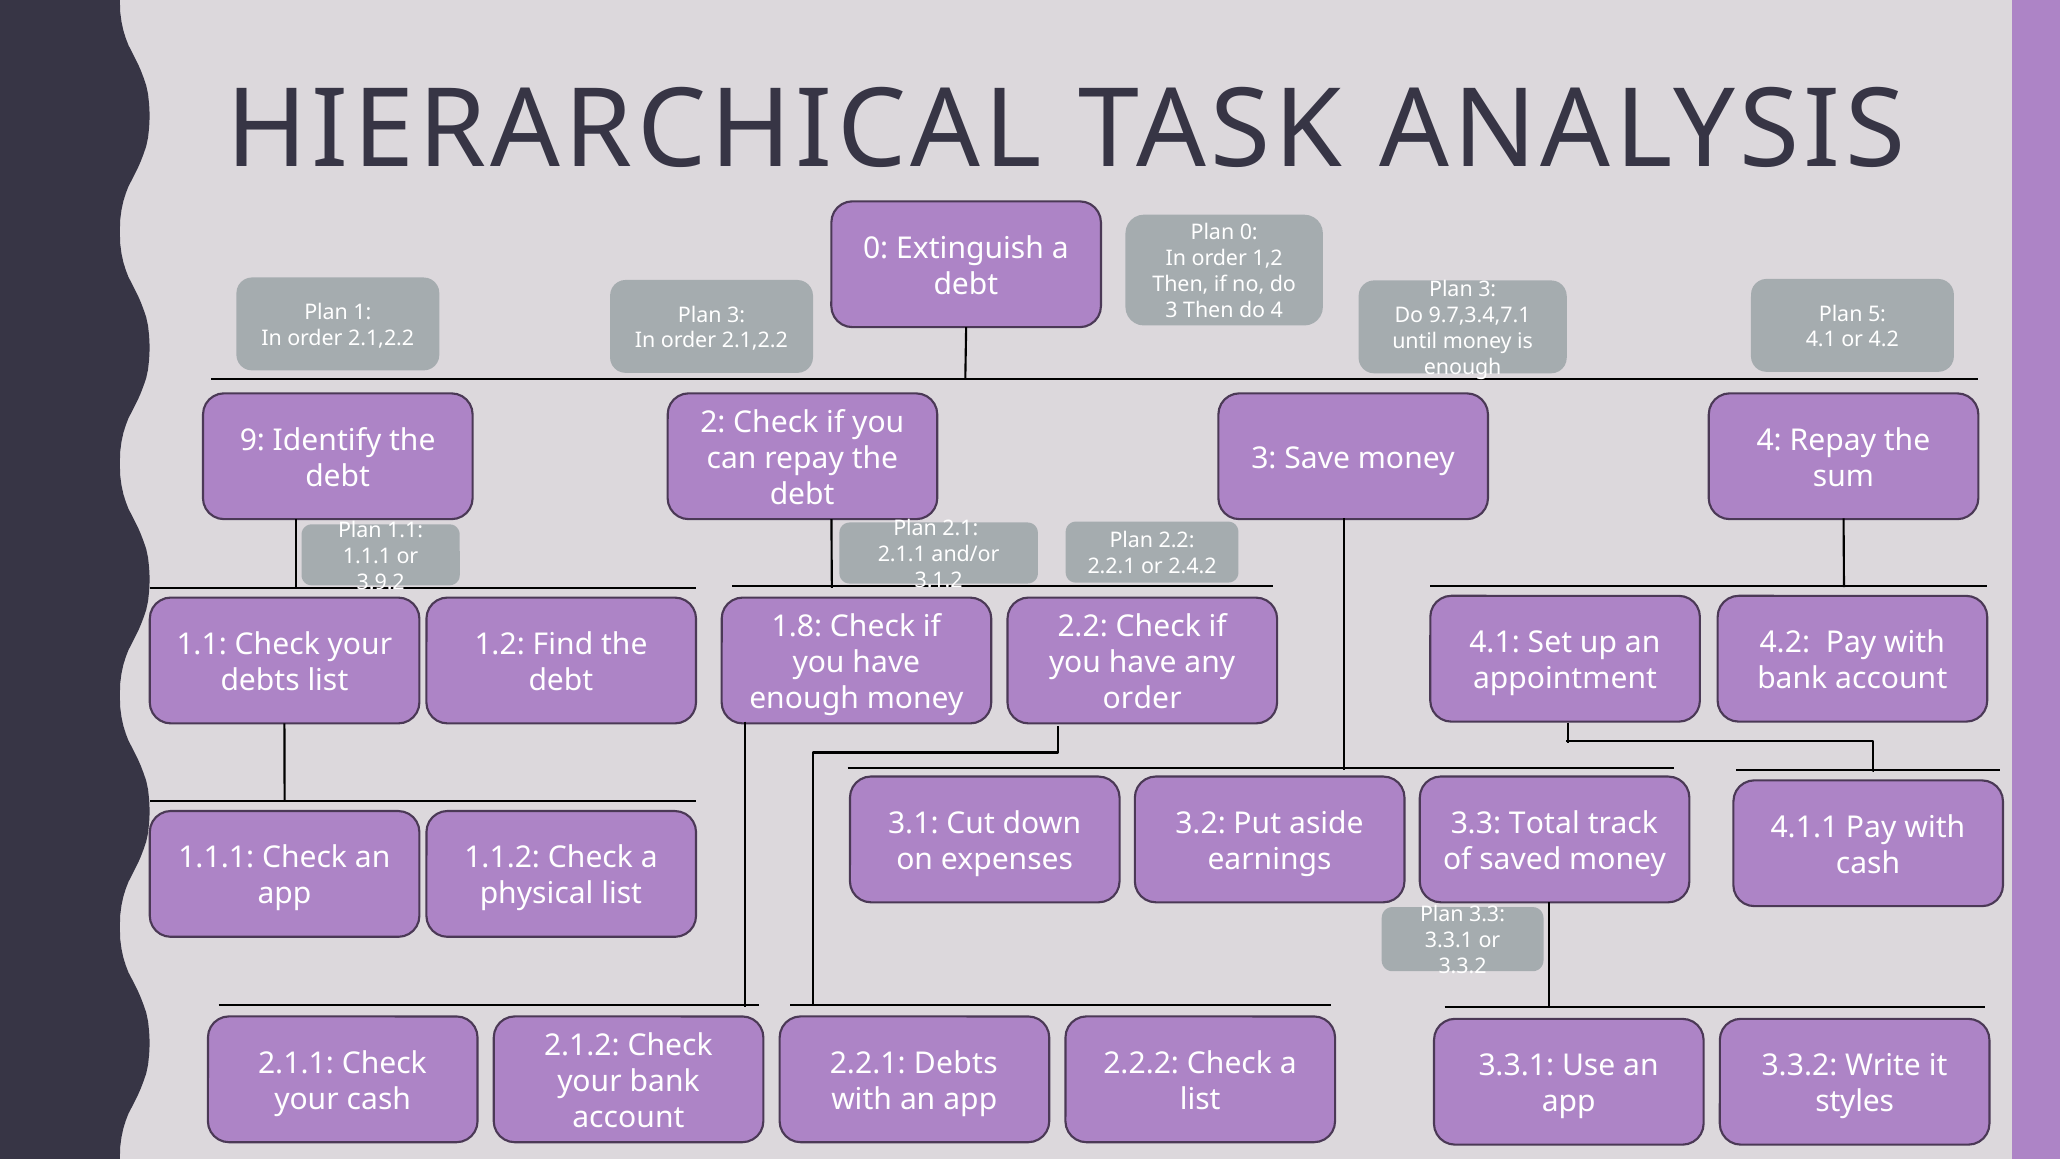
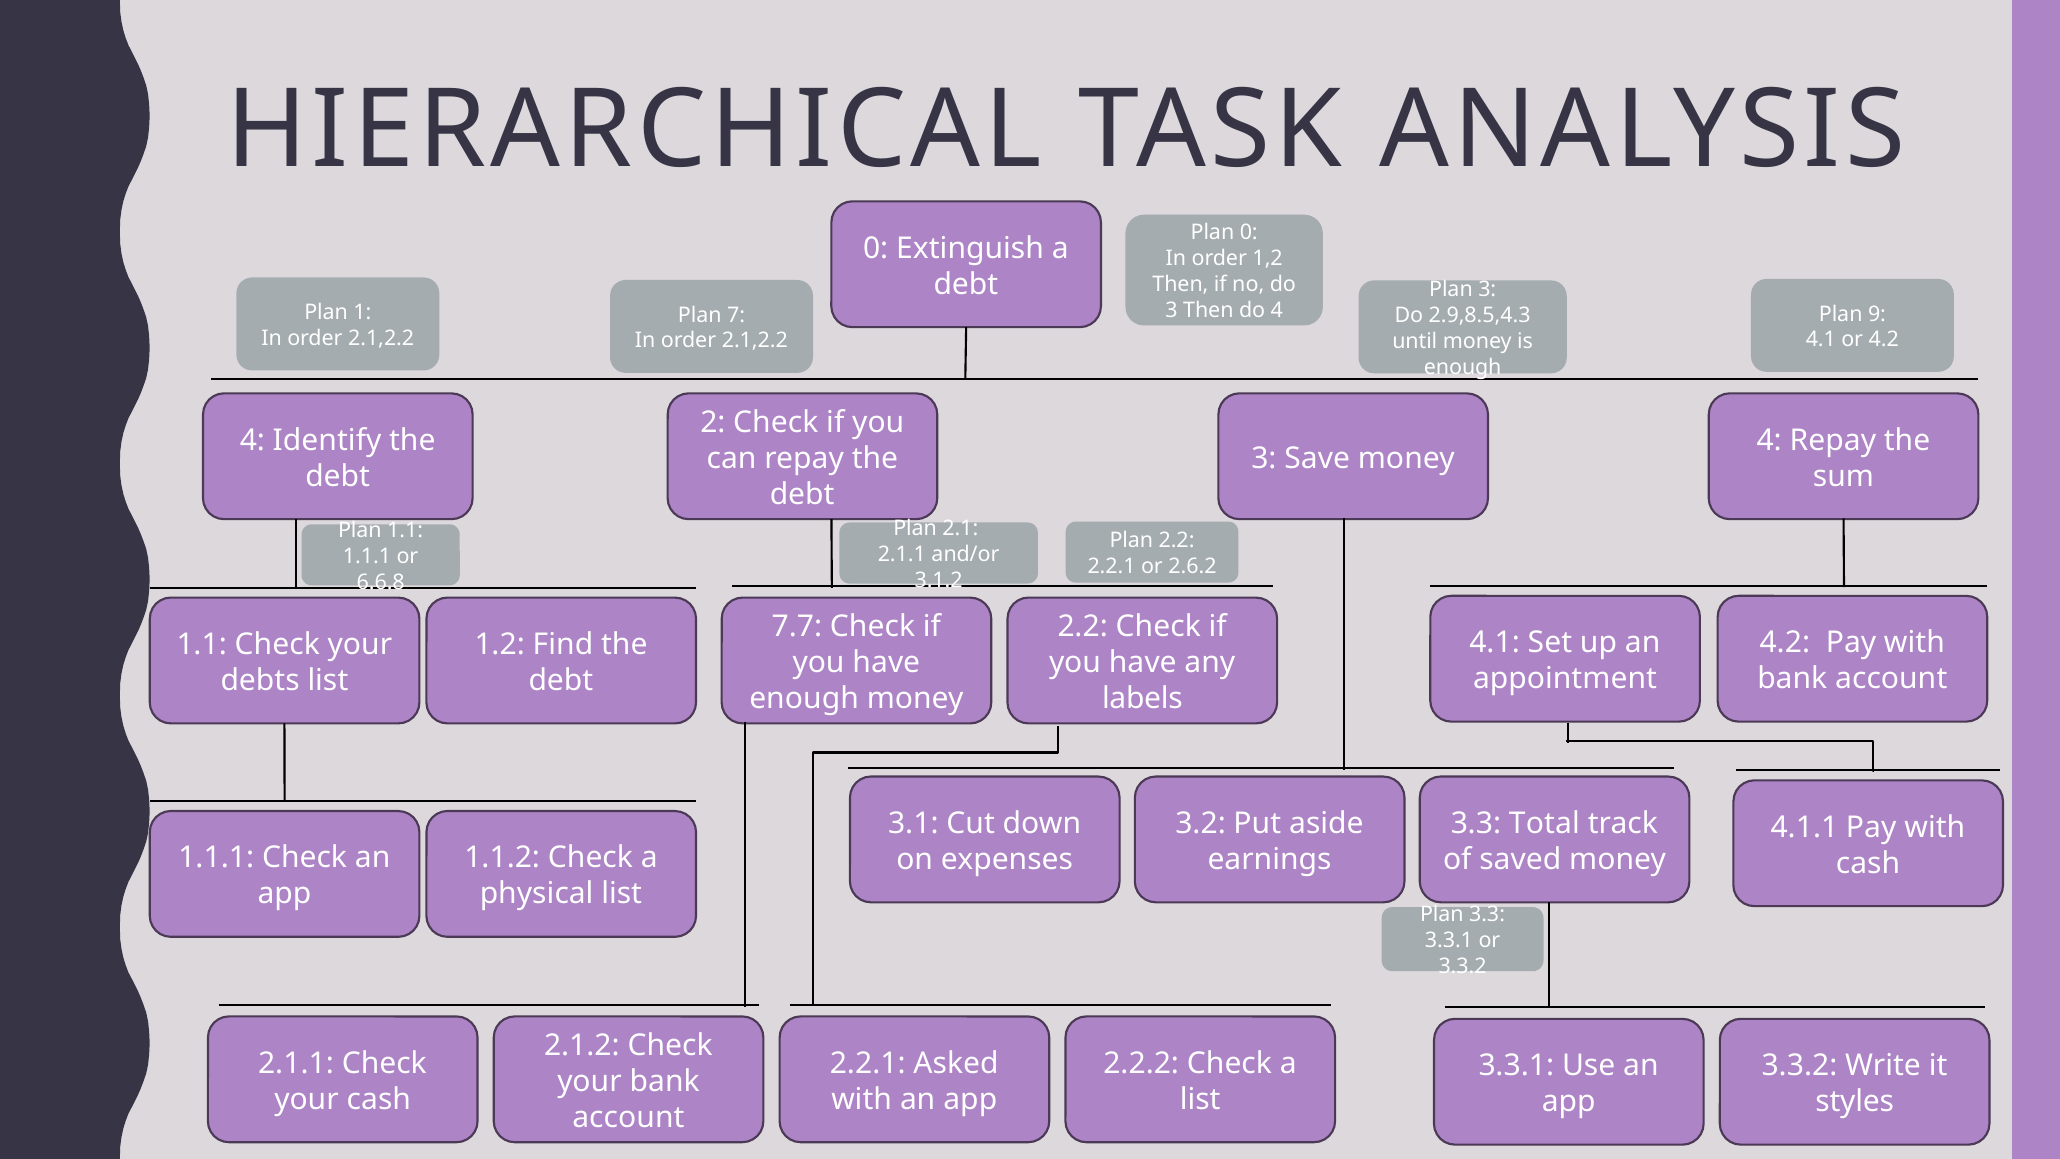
5: 5 -> 9
3 at (736, 315): 3 -> 7
9.7,3.4,7.1: 9.7,3.4,7.1 -> 2.9,8.5,4.3
9 at (252, 440): 9 -> 4
2.4.2: 2.4.2 -> 2.6.2
3.9.2: 3.9.2 -> 6.6.8
1.8: 1.8 -> 7.7
order at (1142, 698): order -> labels
2.2.1 Debts: Debts -> Asked
